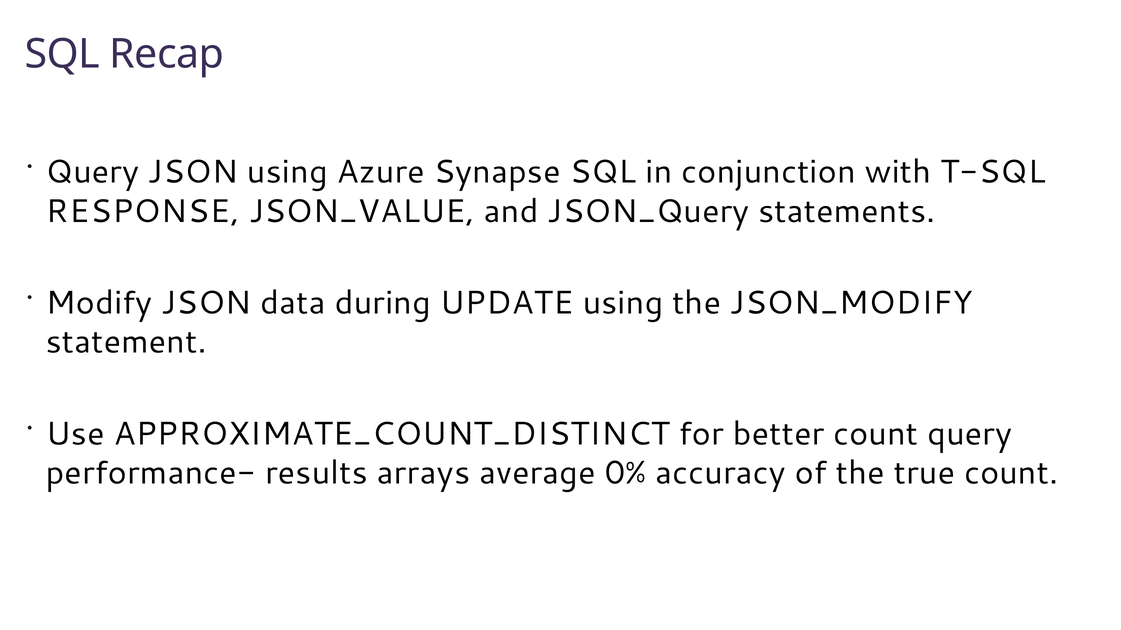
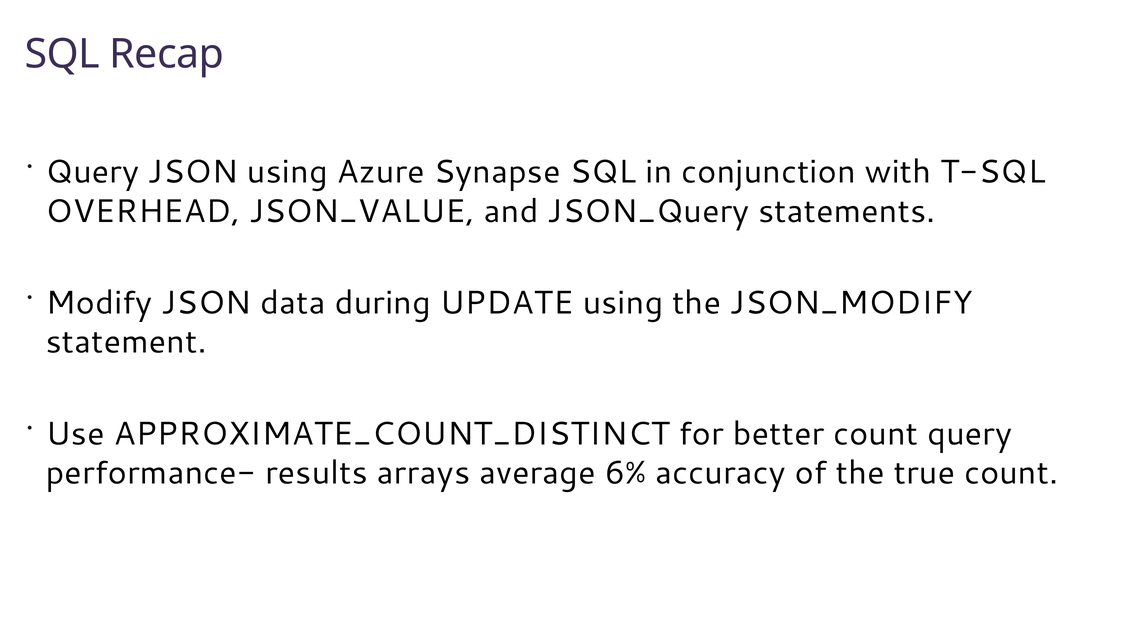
RESPONSE: RESPONSE -> OVERHEAD
0%: 0% -> 6%
